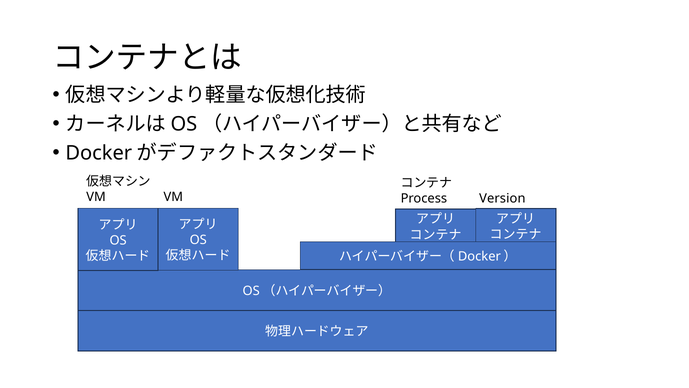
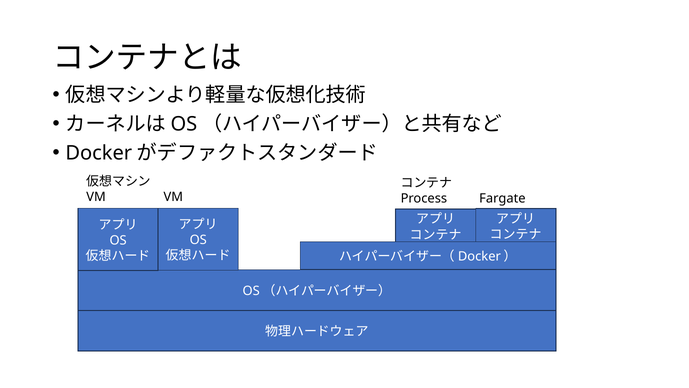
Version: Version -> Fargate
